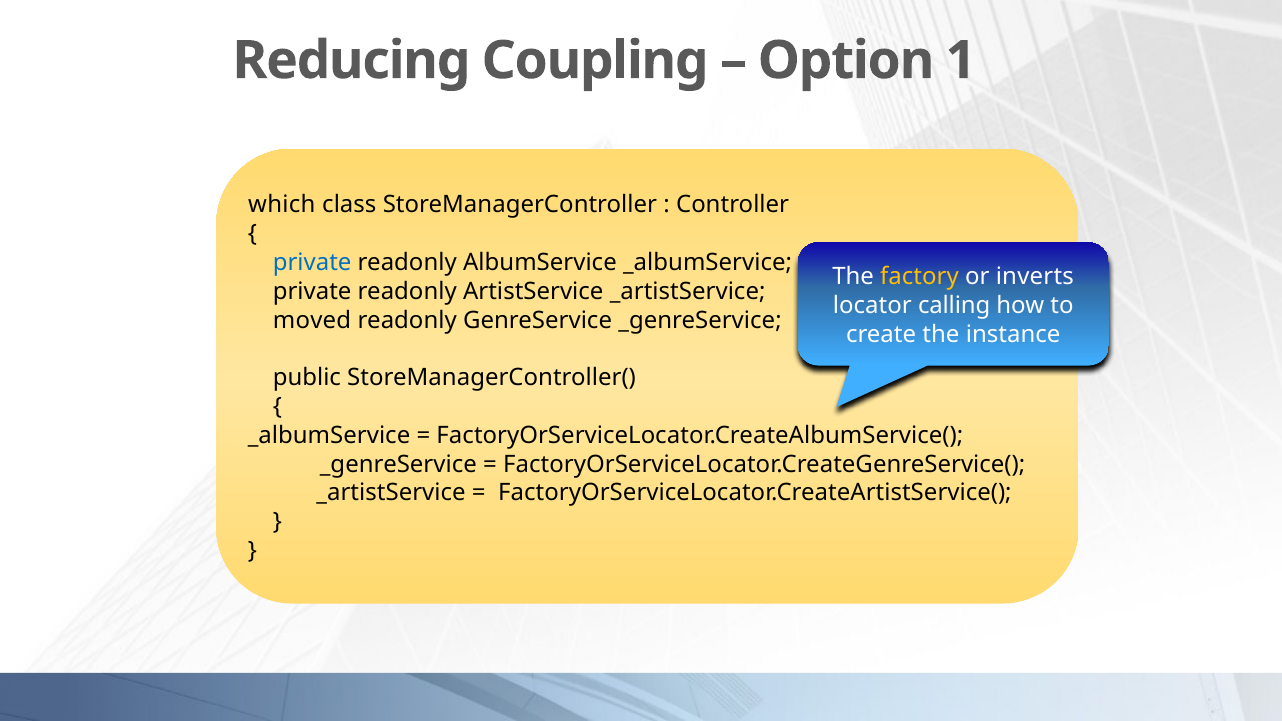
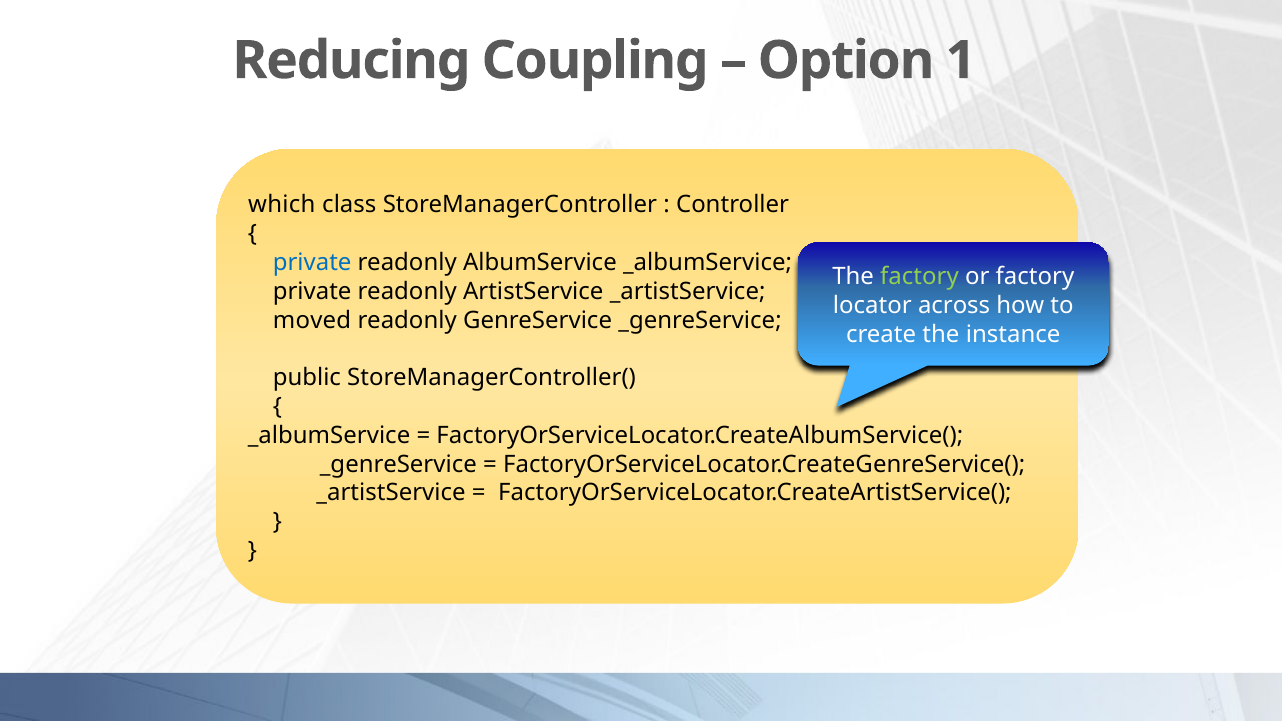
factory at (919, 277) colour: yellow -> light green
or inverts: inverts -> factory
calling: calling -> across
